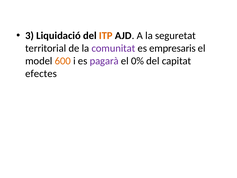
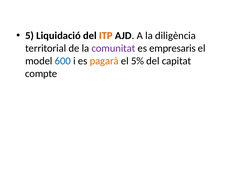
3: 3 -> 5
seguretat: seguretat -> diligència
600 colour: orange -> blue
pagarà colour: purple -> orange
0%: 0% -> 5%
efectes: efectes -> compte
